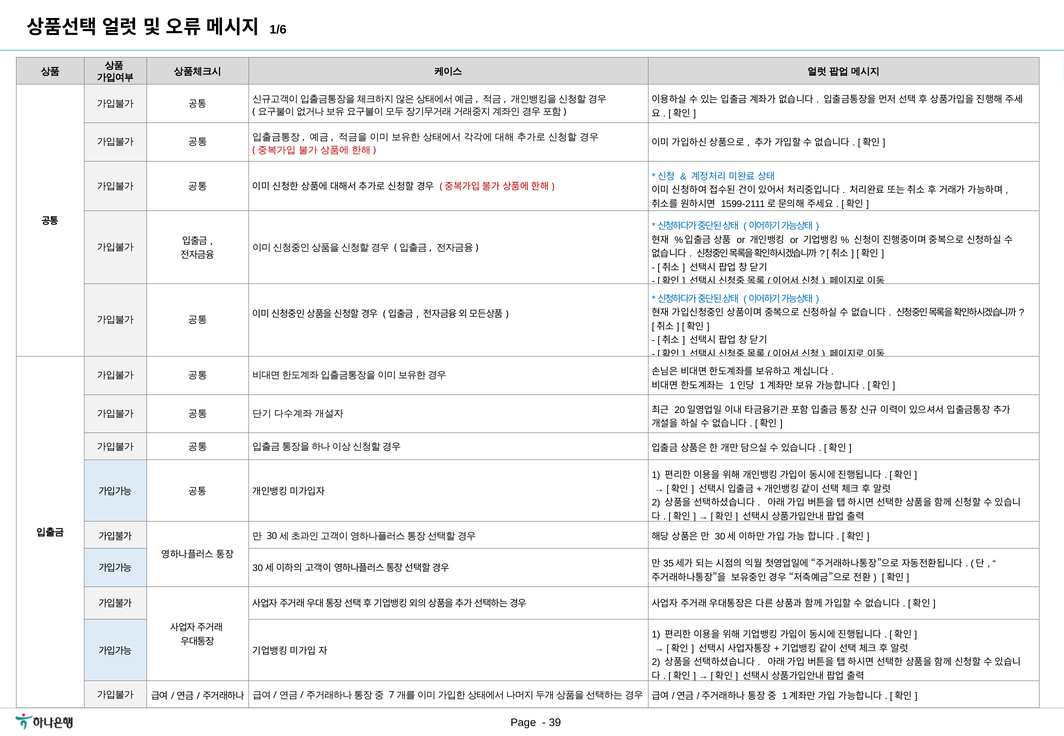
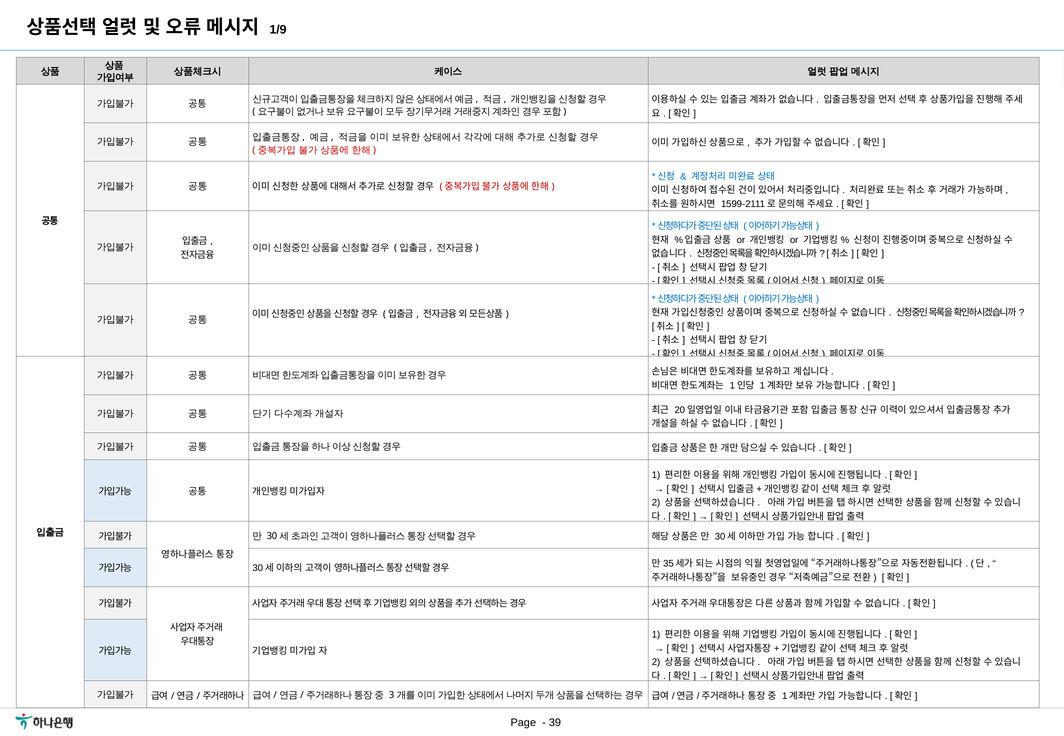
1/6: 1/6 -> 1/9
7: 7 -> 3
